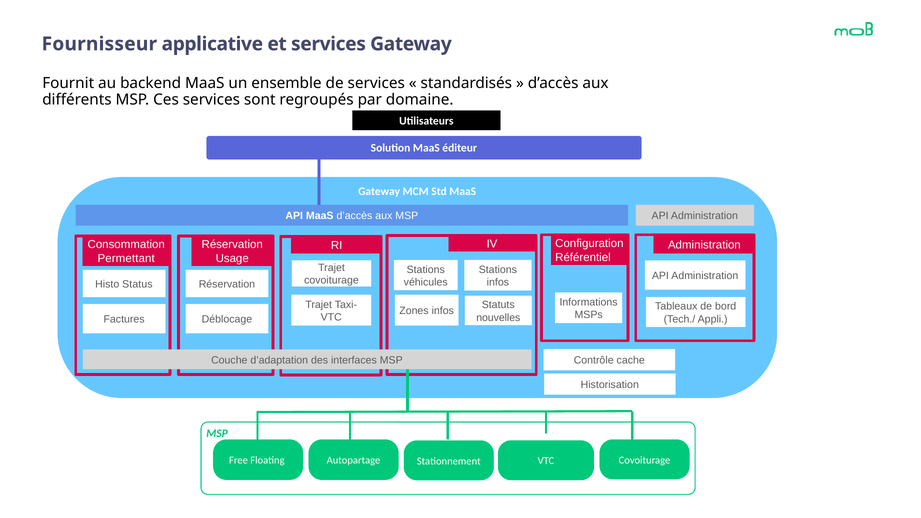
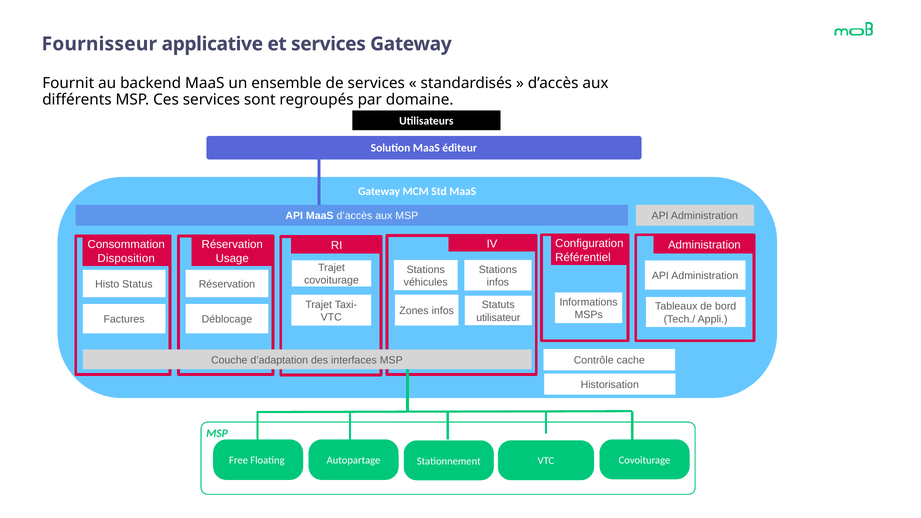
Permettant: Permettant -> Disposition
nouvelles: nouvelles -> utilisateur
